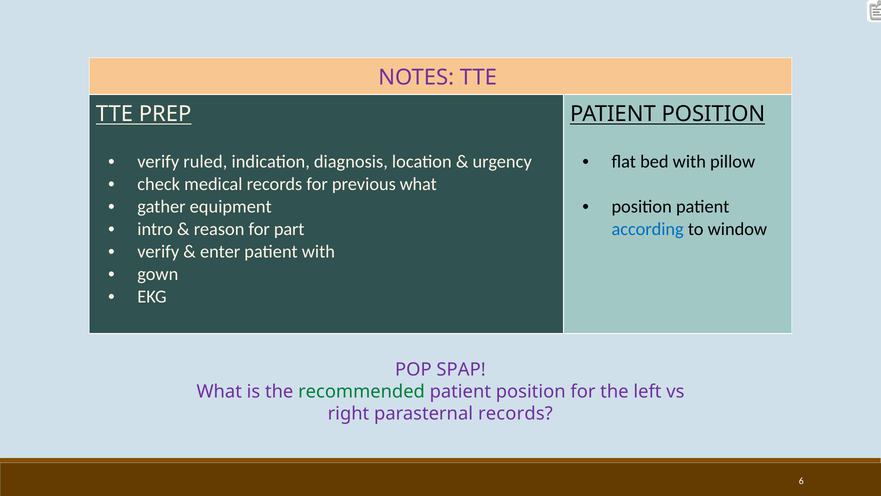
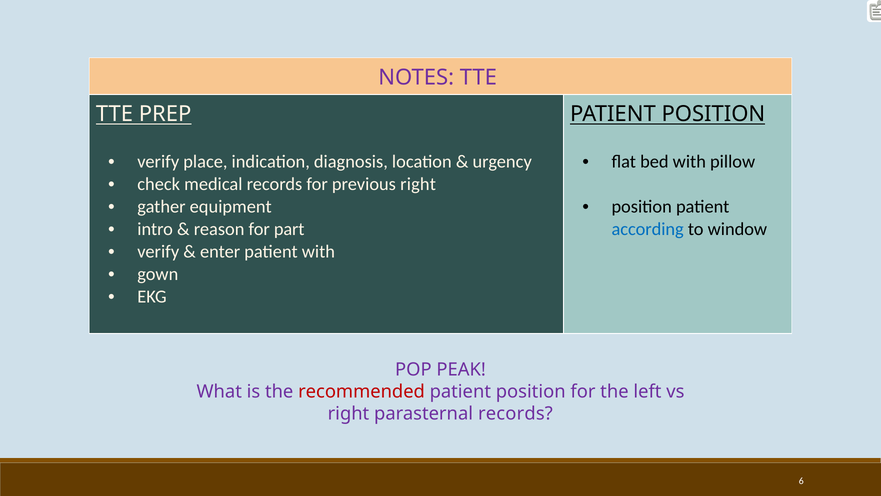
ruled: ruled -> place
previous what: what -> right
SPAP: SPAP -> PEAK
recommended colour: green -> red
